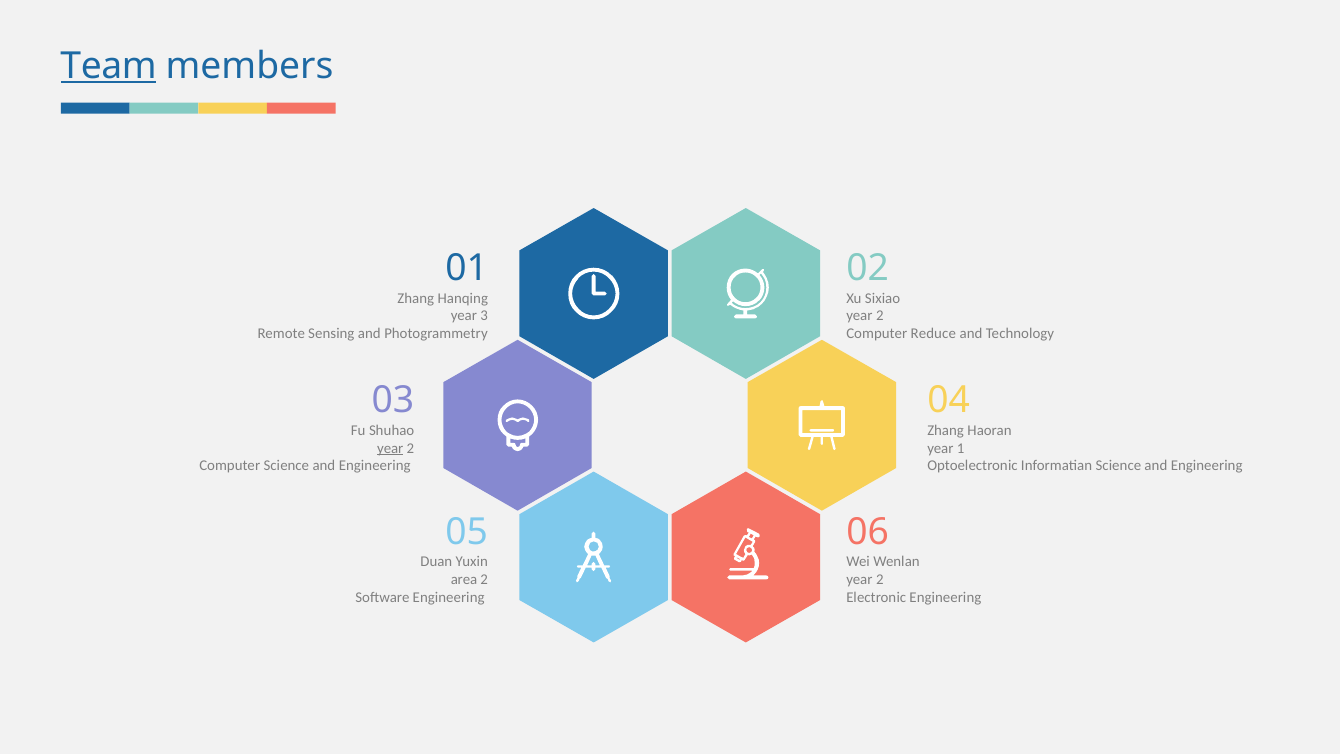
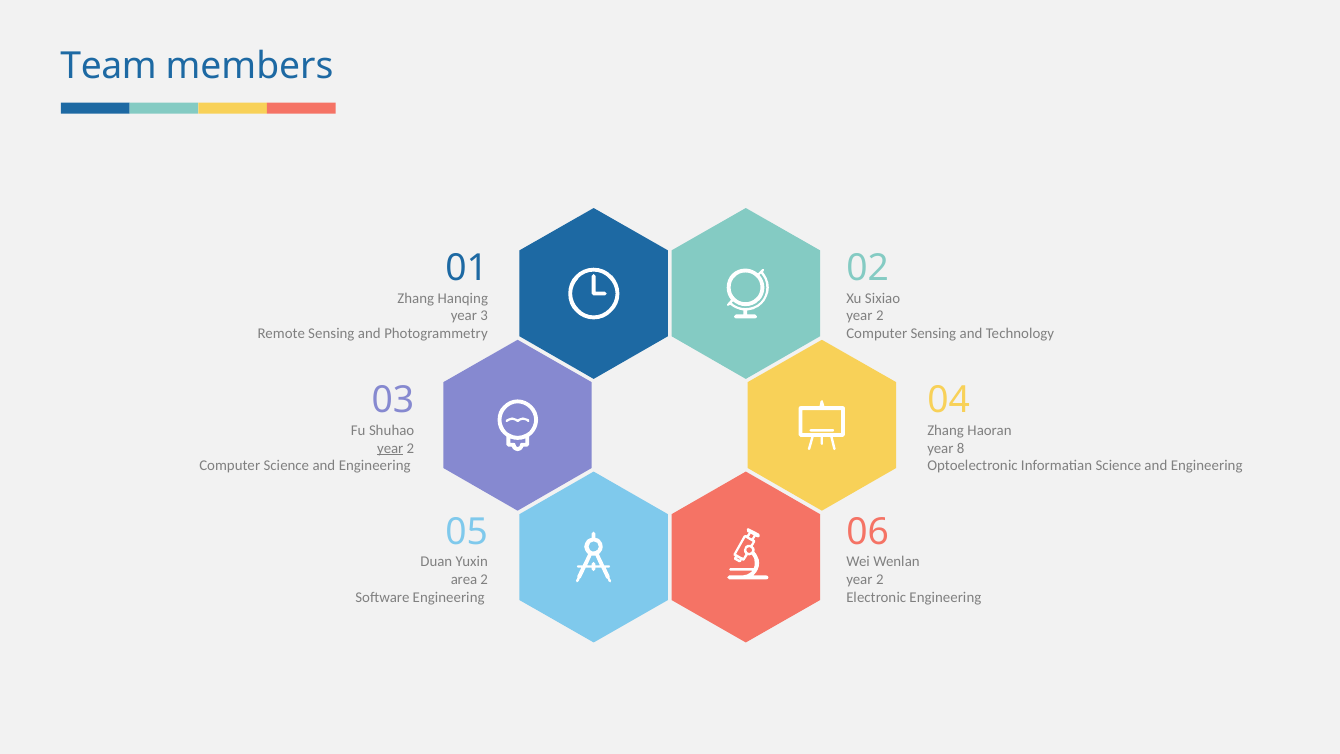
Team underline: present -> none
Computer Reduce: Reduce -> Sensing
1: 1 -> 8
